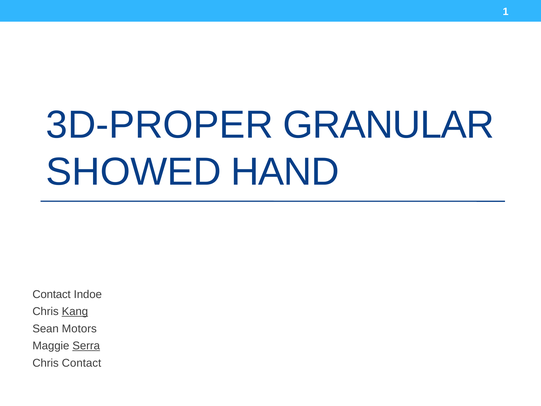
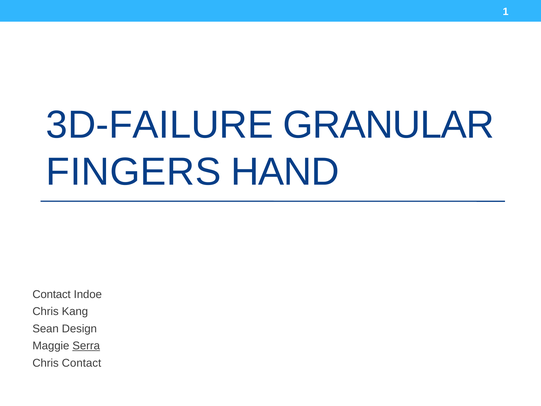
3D-PROPER: 3D-PROPER -> 3D-FAILURE
SHOWED: SHOWED -> FINGERS
Kang underline: present -> none
Motors: Motors -> Design
